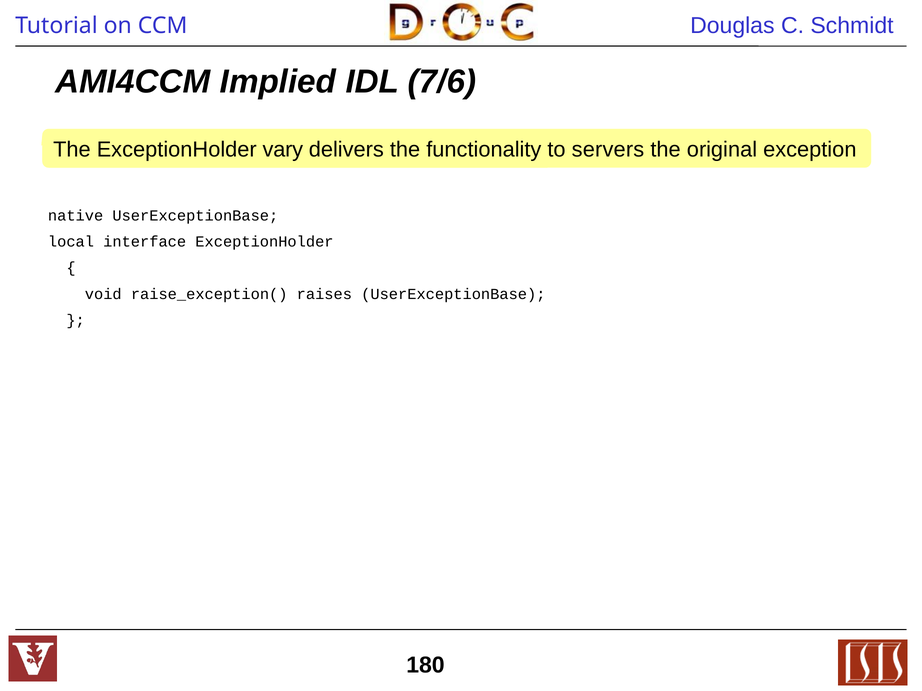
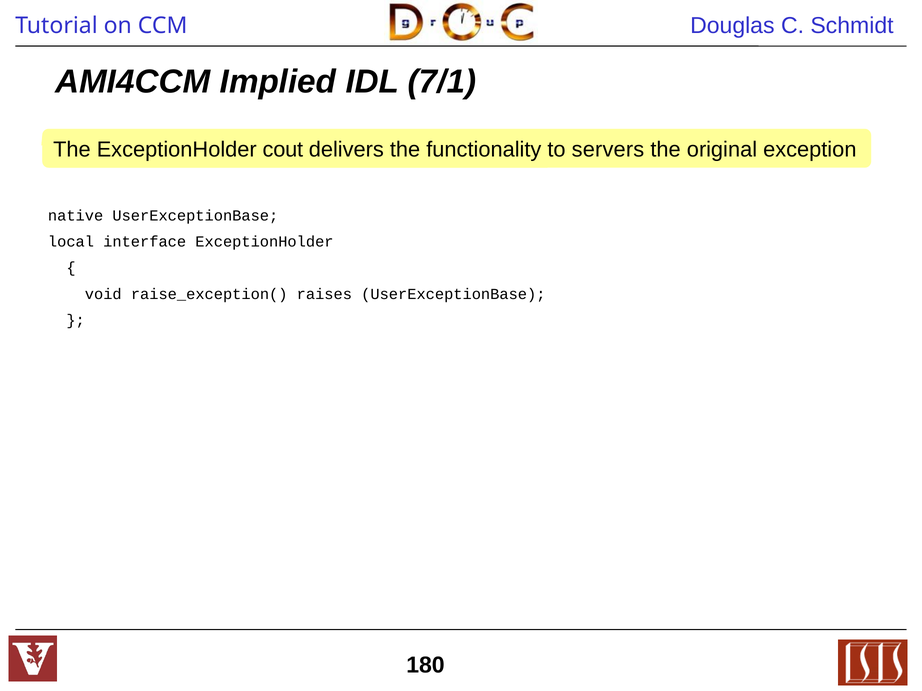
7/6: 7/6 -> 7/1
vary: vary -> cout
